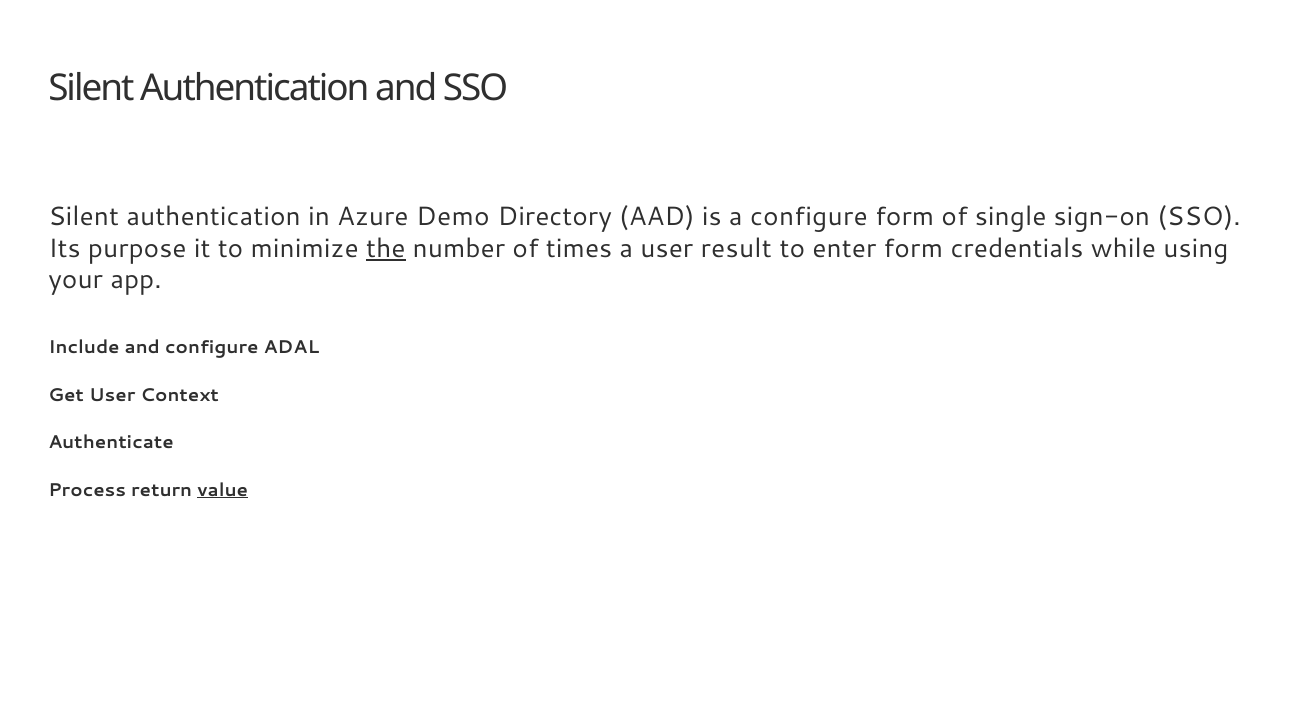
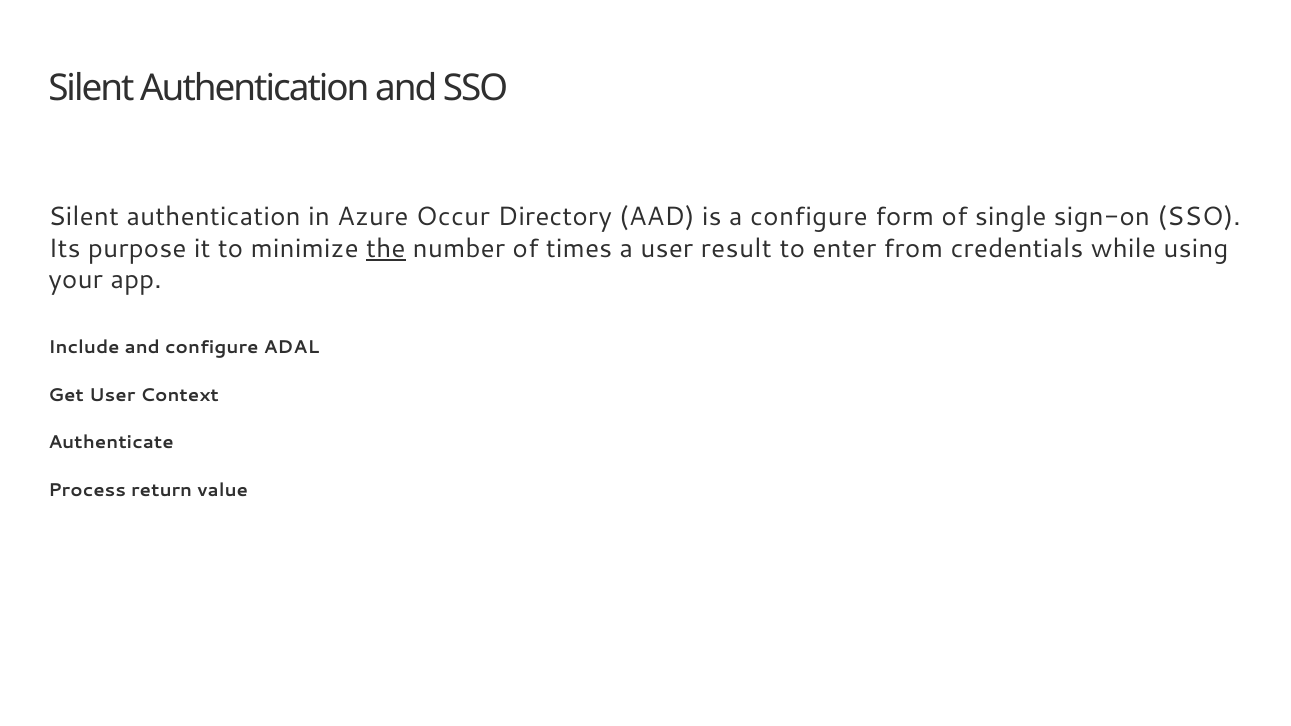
Demo: Demo -> Occur
enter form: form -> from
value underline: present -> none
